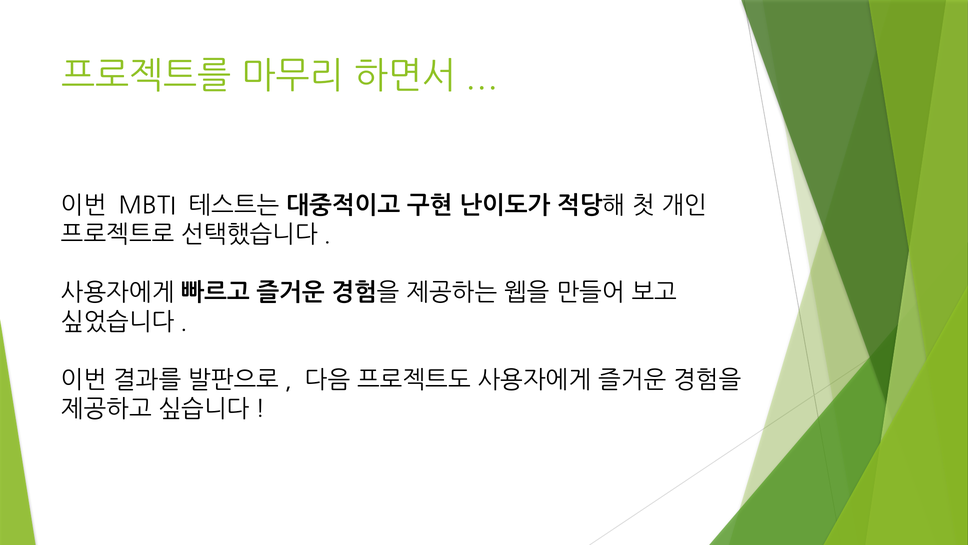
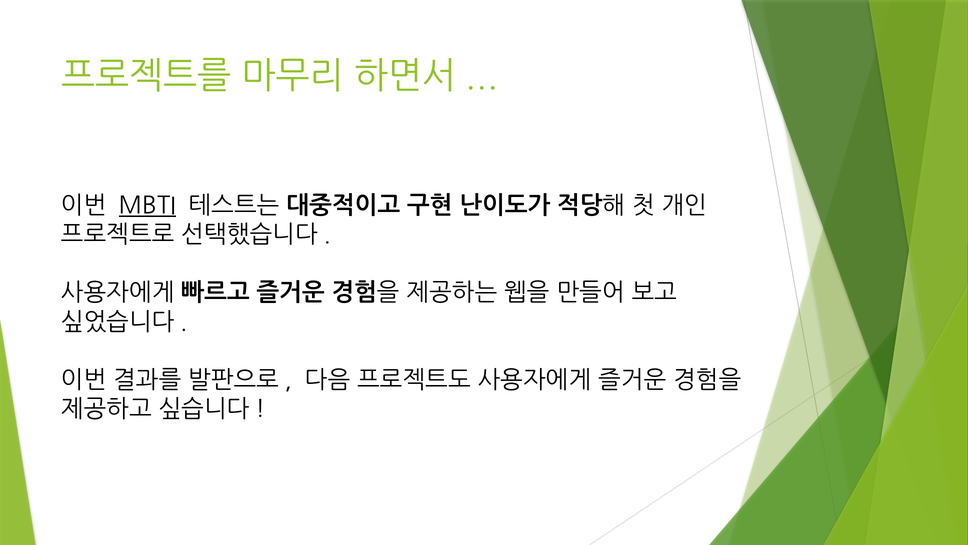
MBTI underline: none -> present
